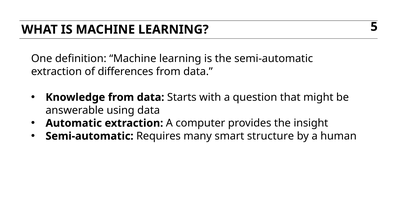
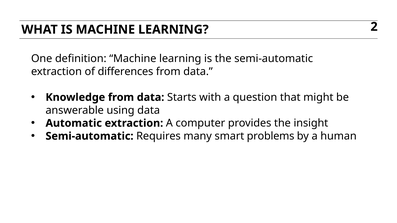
5: 5 -> 2
structure: structure -> problems
